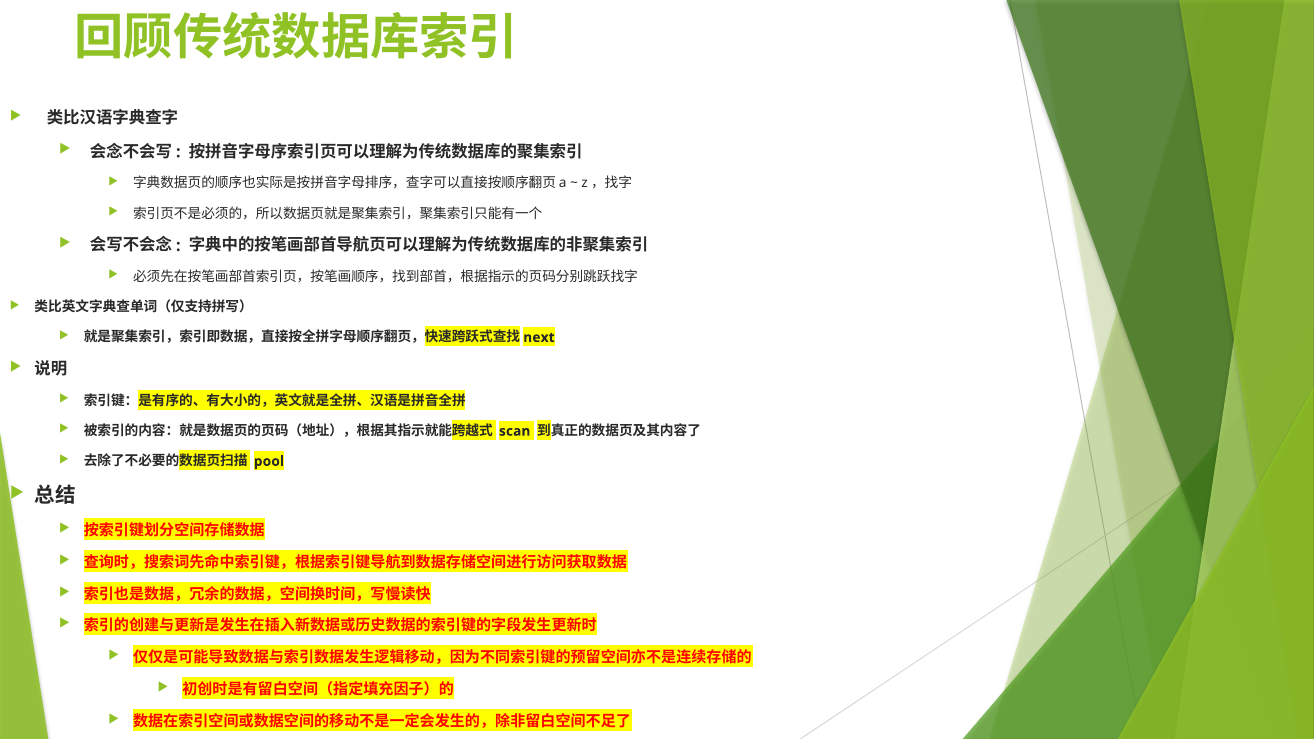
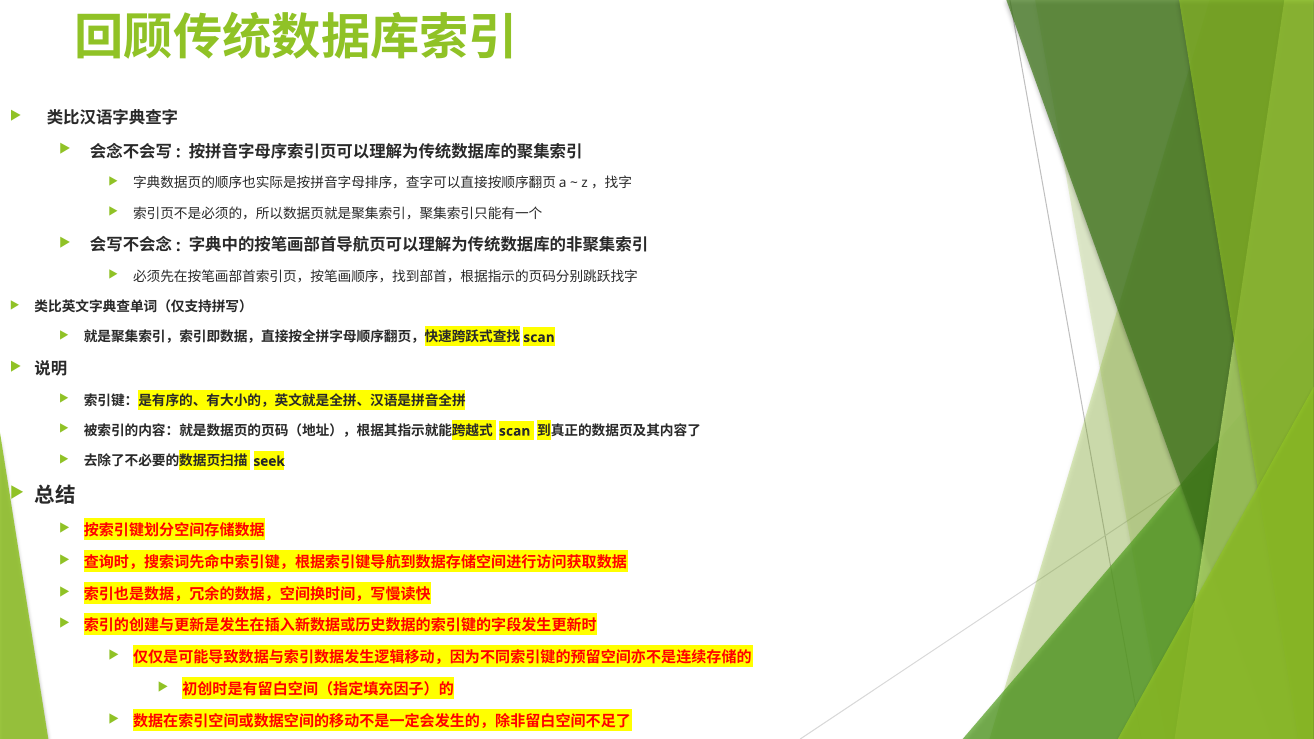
next at (539, 337): next -> scan
pool: pool -> seek
